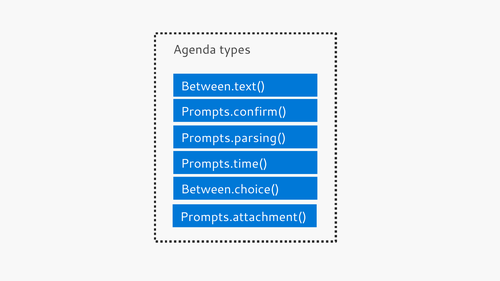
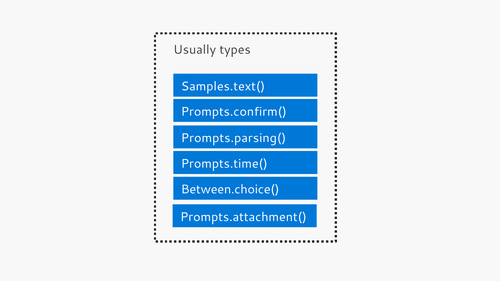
Agenda: Agenda -> Usually
Between.text(: Between.text( -> Samples.text(
